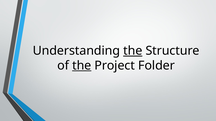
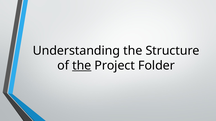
the at (133, 51) underline: present -> none
